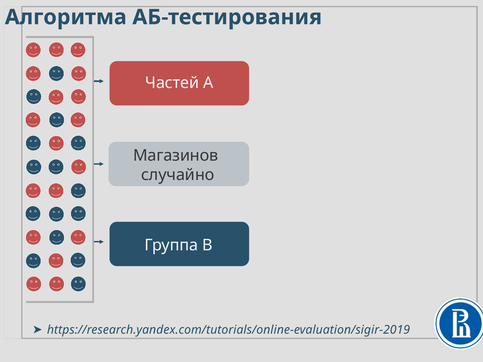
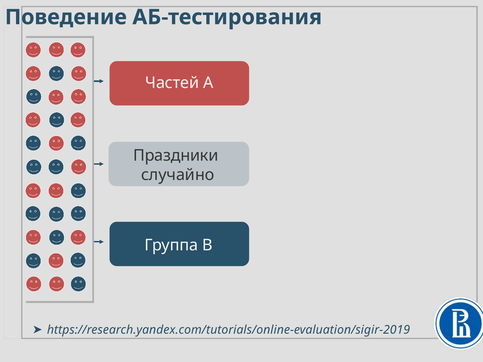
Алгоритма: Алгоритма -> Поведение
Магазинов: Магазинов -> Праздники
